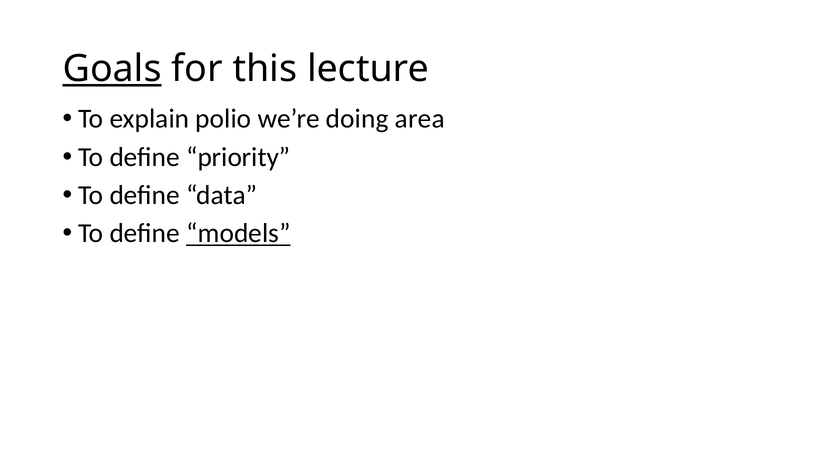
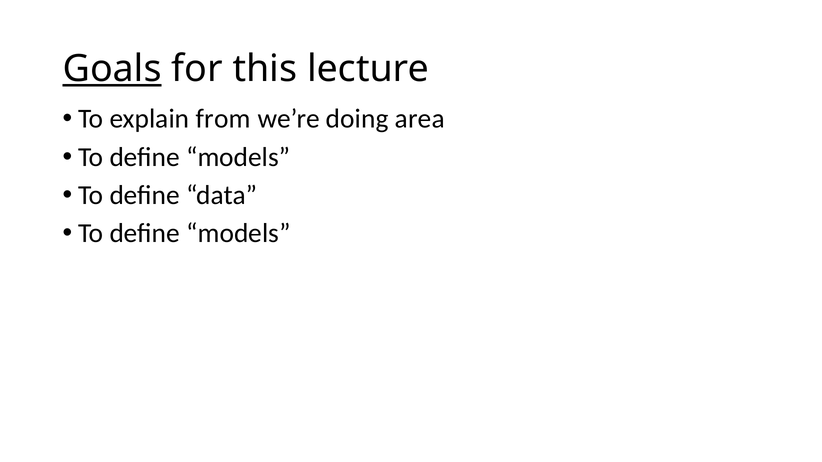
polio: polio -> from
priority at (238, 157): priority -> models
models at (238, 234) underline: present -> none
